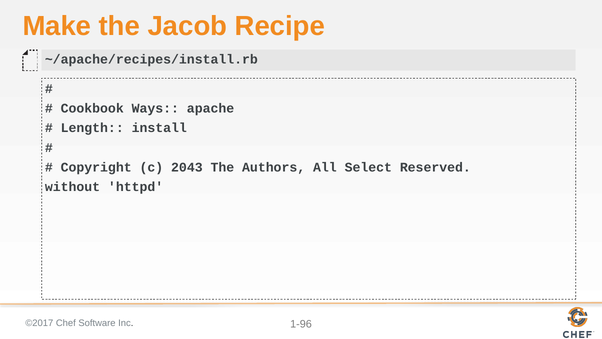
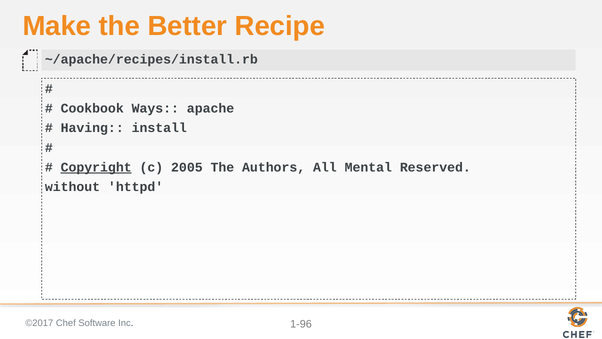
Jacob: Jacob -> Better
Length: Length -> Having
Copyright underline: none -> present
2043: 2043 -> 2005
Select: Select -> Mental
